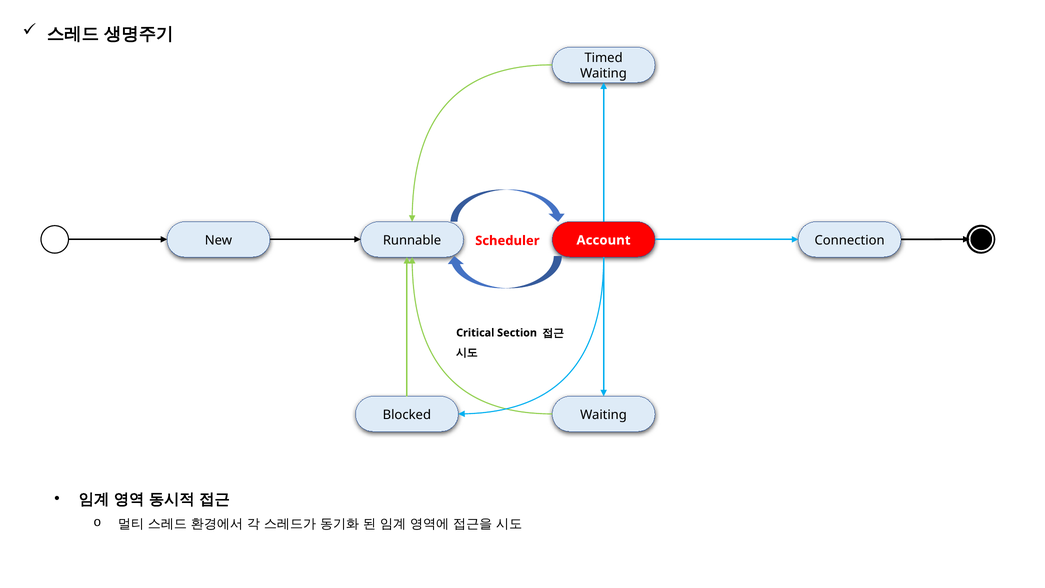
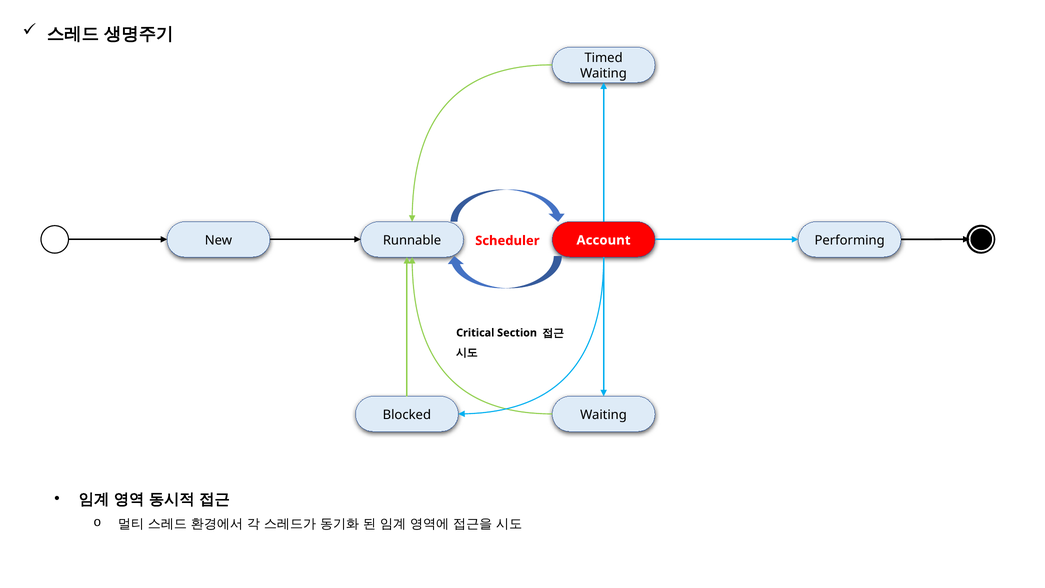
Connection: Connection -> Performing
